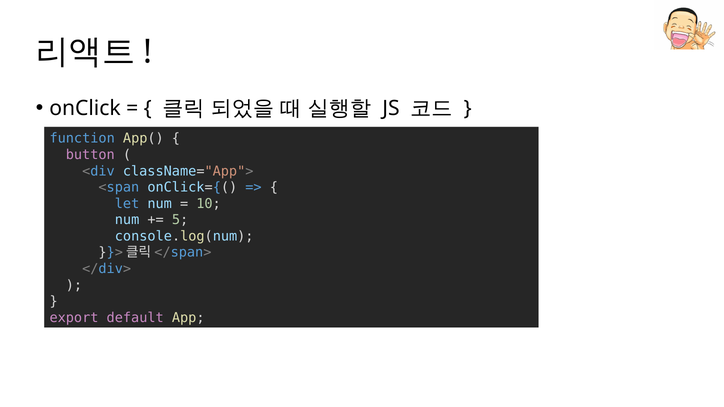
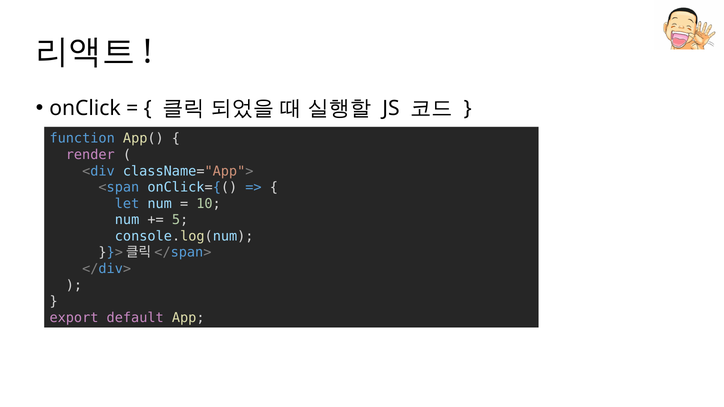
button: button -> render
